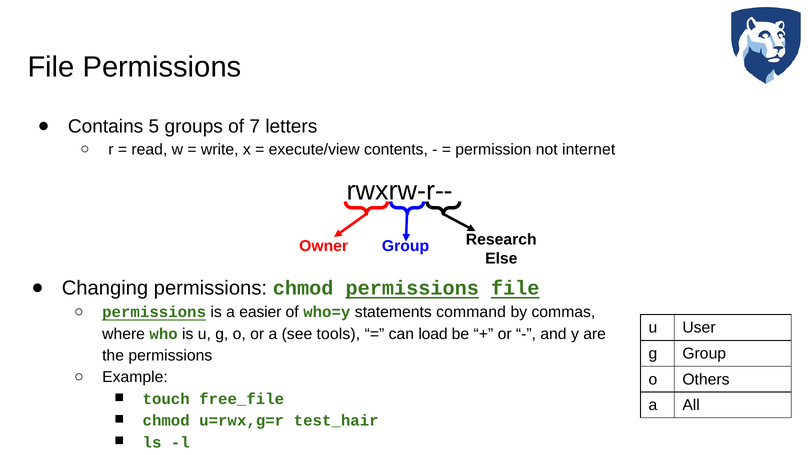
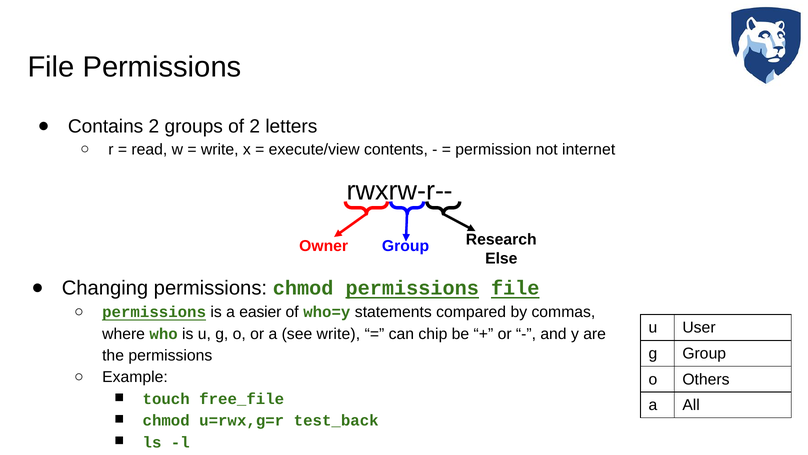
Contains 5: 5 -> 2
of 7: 7 -> 2
command: command -> compared
see tools: tools -> write
load: load -> chip
test_hair: test_hair -> test_back
